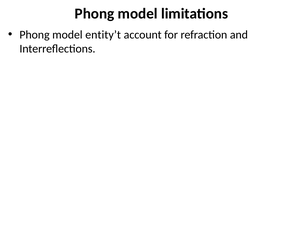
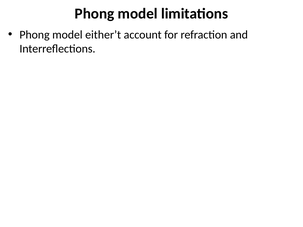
entity’t: entity’t -> either’t
